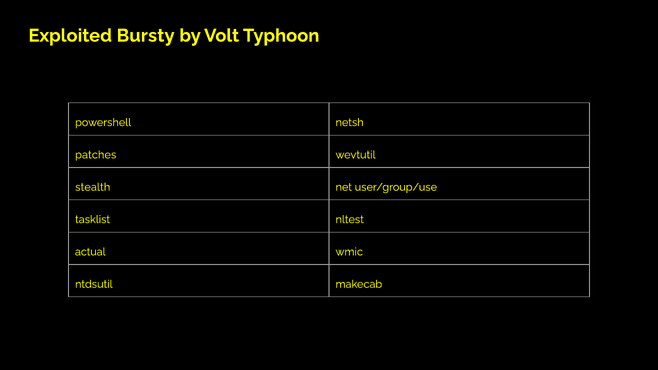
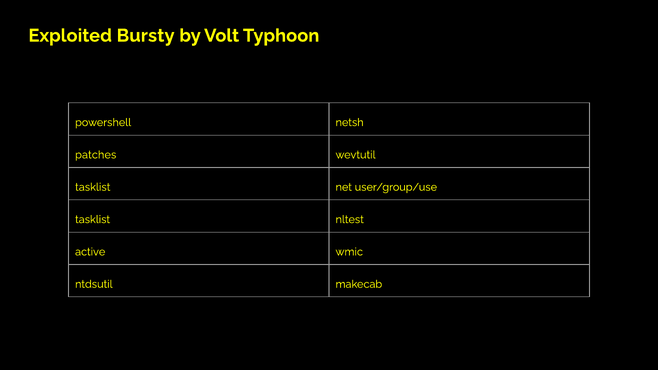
stealth at (93, 187): stealth -> tasklist
actual: actual -> active
